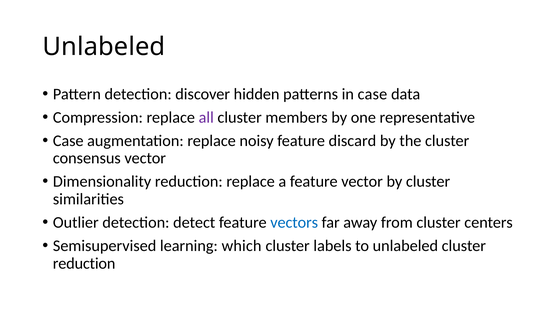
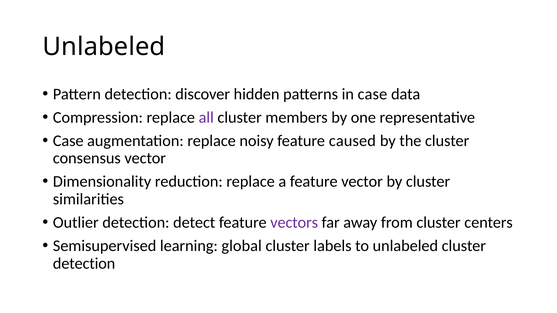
discard: discard -> caused
vectors colour: blue -> purple
which: which -> global
reduction at (84, 264): reduction -> detection
